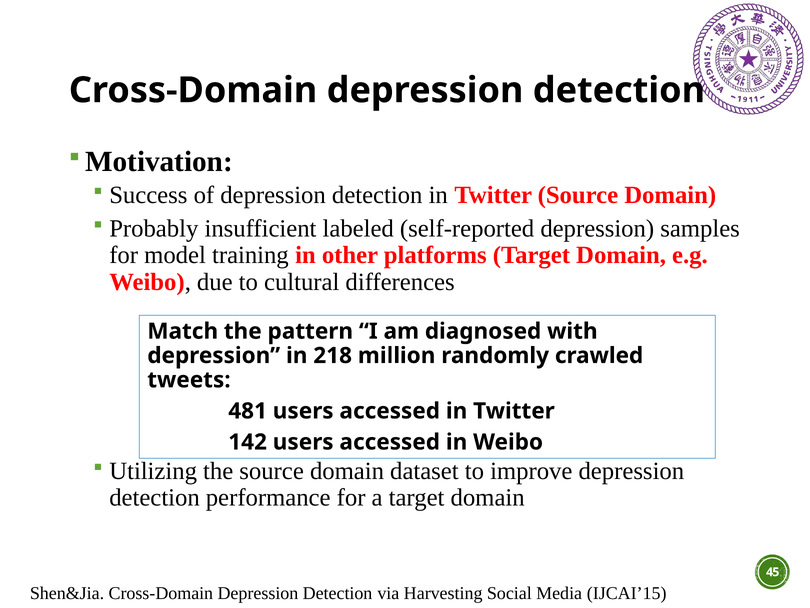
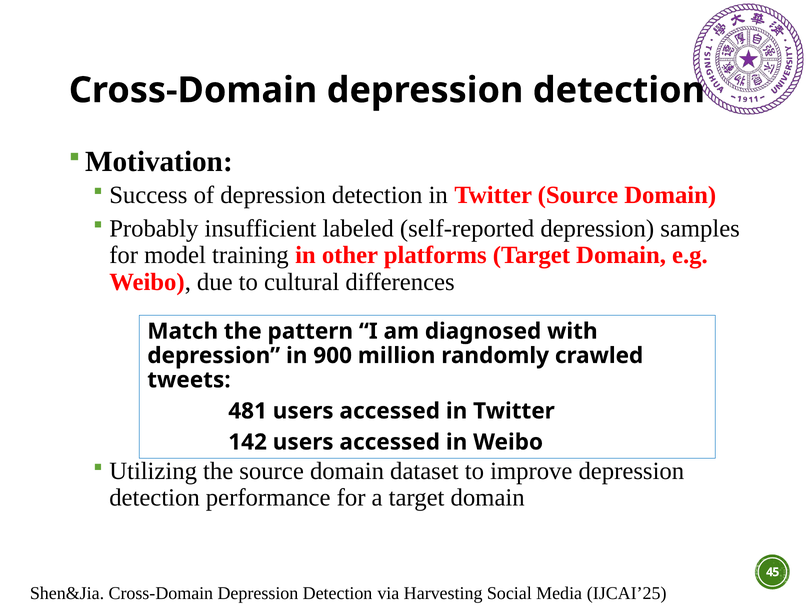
218: 218 -> 900
IJCAI’15: IJCAI’15 -> IJCAI’25
